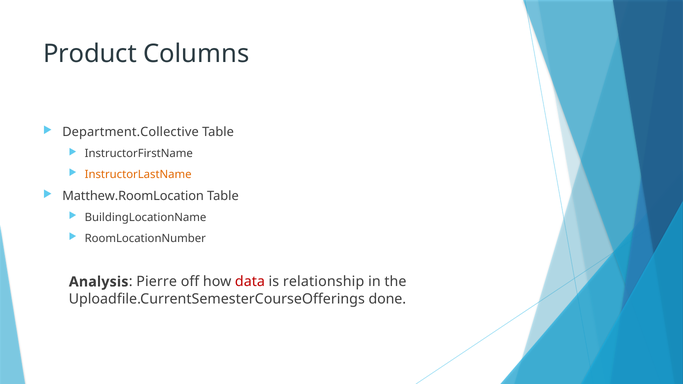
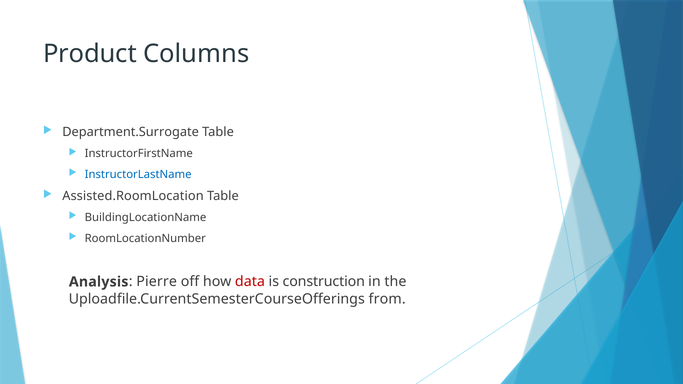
Department.Collective: Department.Collective -> Department.Surrogate
InstructorLastName colour: orange -> blue
Matthew.RoomLocation: Matthew.RoomLocation -> Assisted.RoomLocation
relationship: relationship -> construction
done: done -> from
